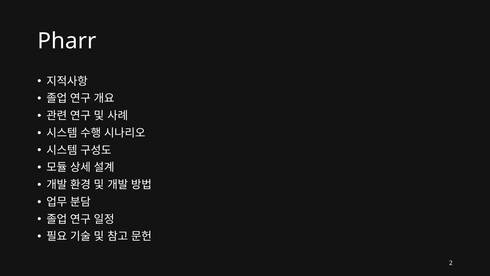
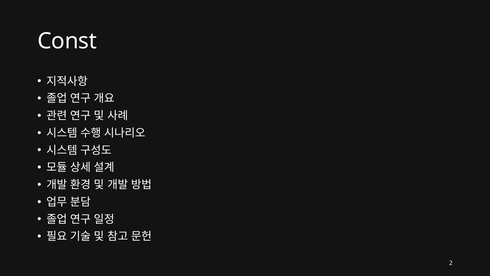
Pharr: Pharr -> Const
